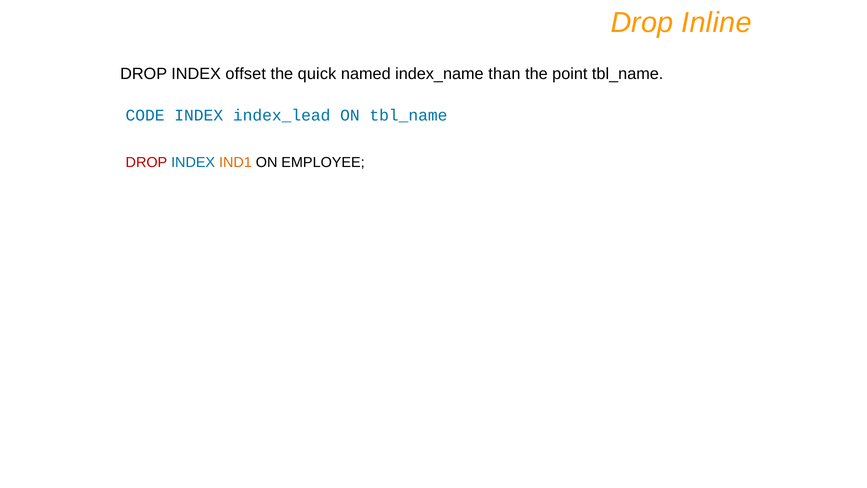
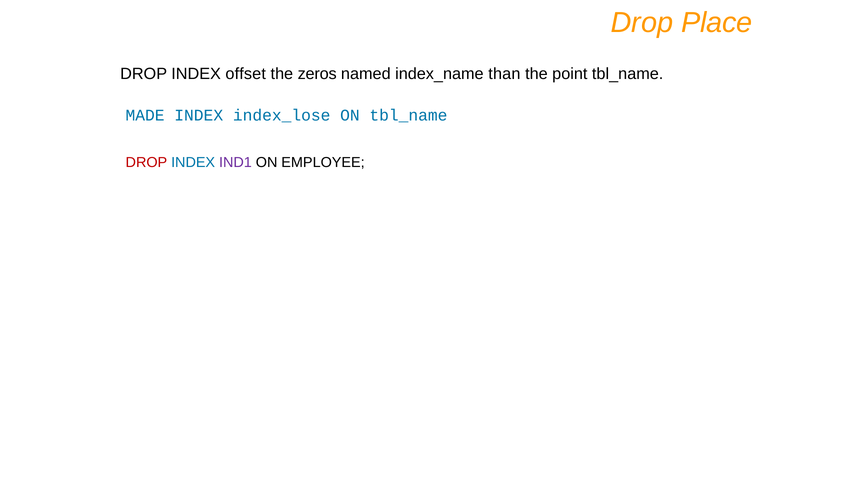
Inline: Inline -> Place
quick: quick -> zeros
CODE: CODE -> MADE
index_lead: index_lead -> index_lose
IND1 colour: orange -> purple
